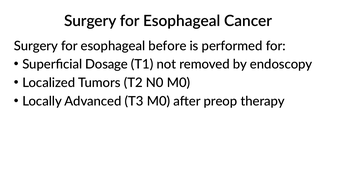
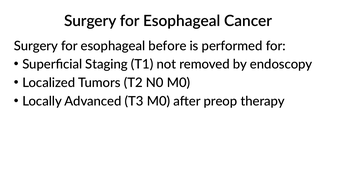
Dosage: Dosage -> Staging
